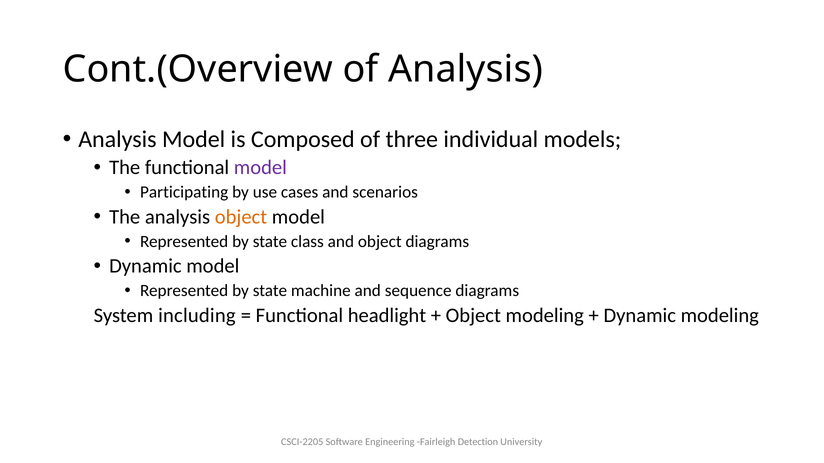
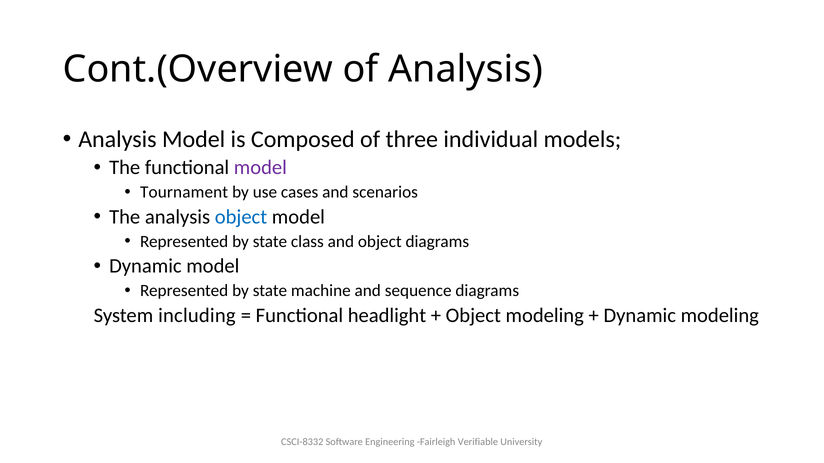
Participating: Participating -> Tournament
object at (241, 217) colour: orange -> blue
CSCI-2205: CSCI-2205 -> CSCI-8332
Detection: Detection -> Verifiable
